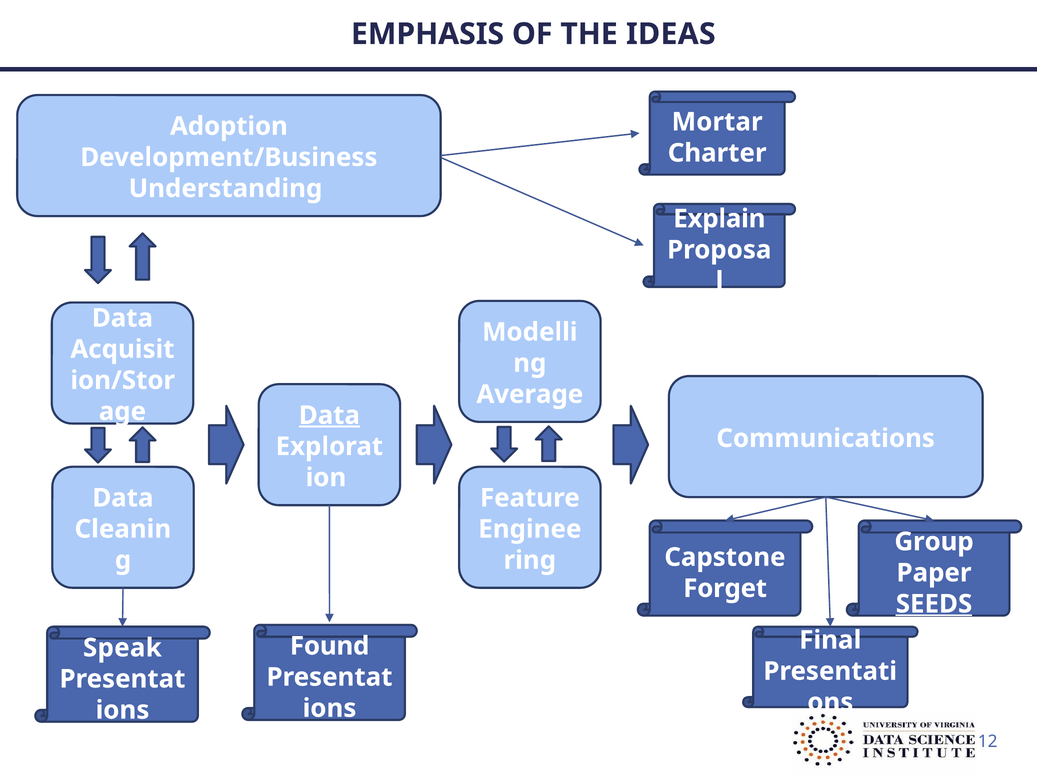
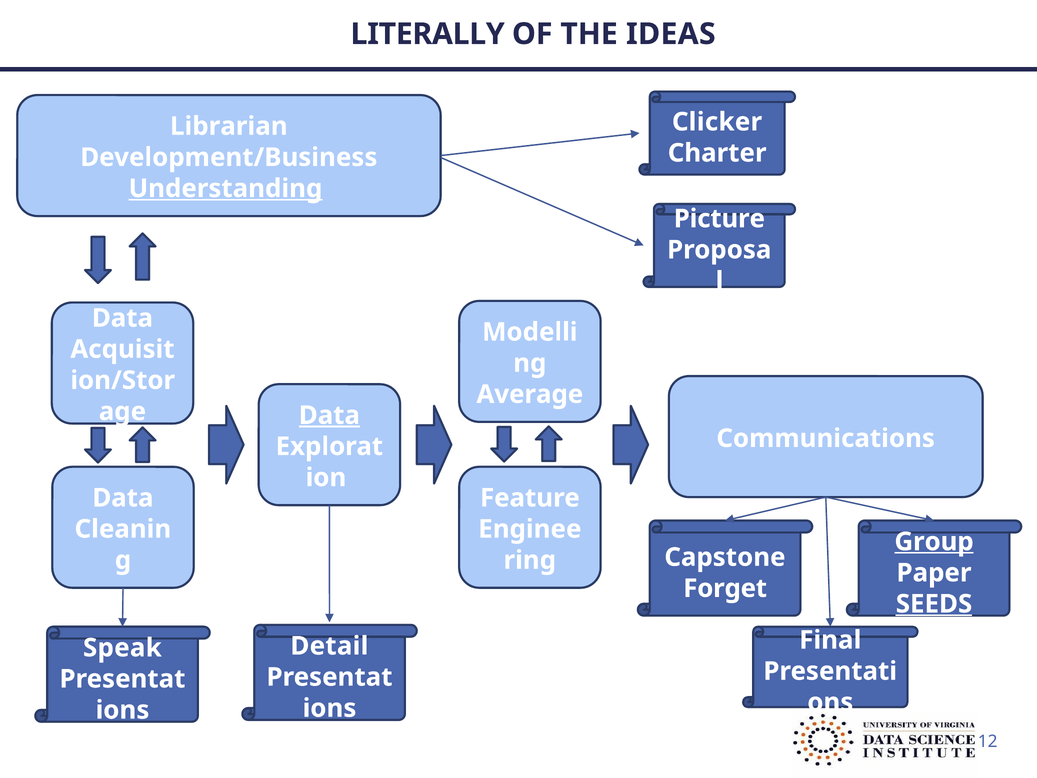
EMPHASIS: EMPHASIS -> LITERALLY
Mortar: Mortar -> Clicker
Adoption: Adoption -> Librarian
Understanding underline: none -> present
Explain: Explain -> Picture
Group underline: none -> present
Found: Found -> Detail
